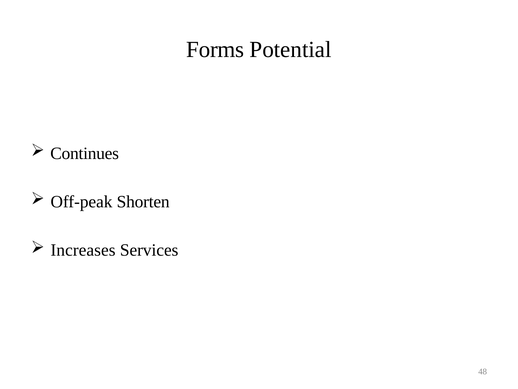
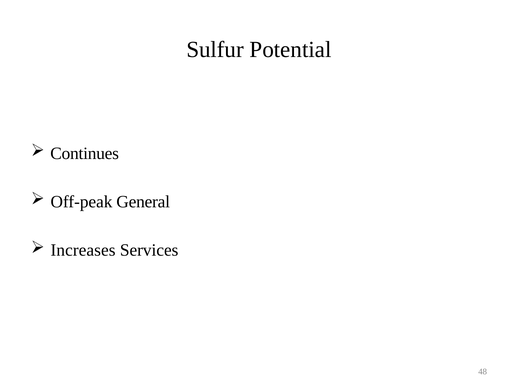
Forms: Forms -> Sulfur
Shorten: Shorten -> General
